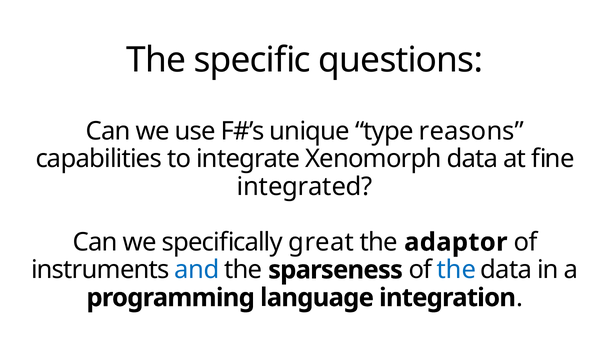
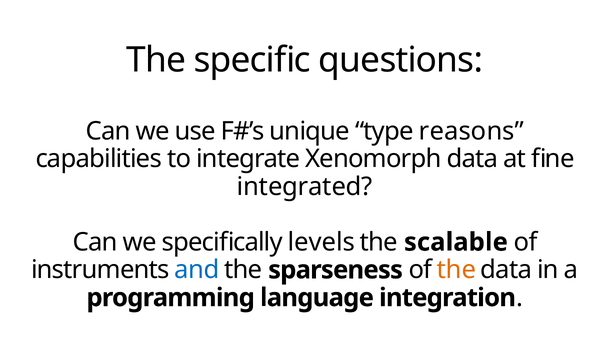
great: great -> levels
adaptor: adaptor -> scalable
the at (457, 270) colour: blue -> orange
